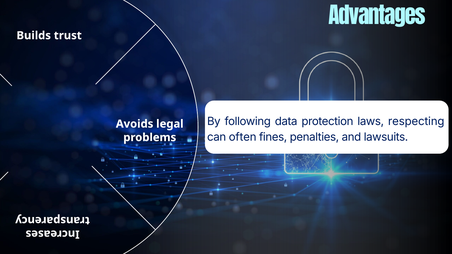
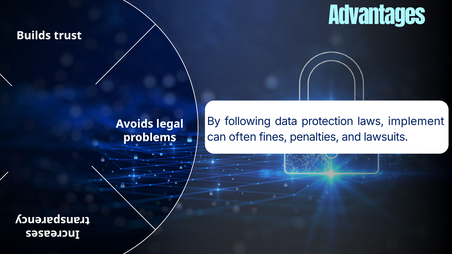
respecting: respecting -> implement
